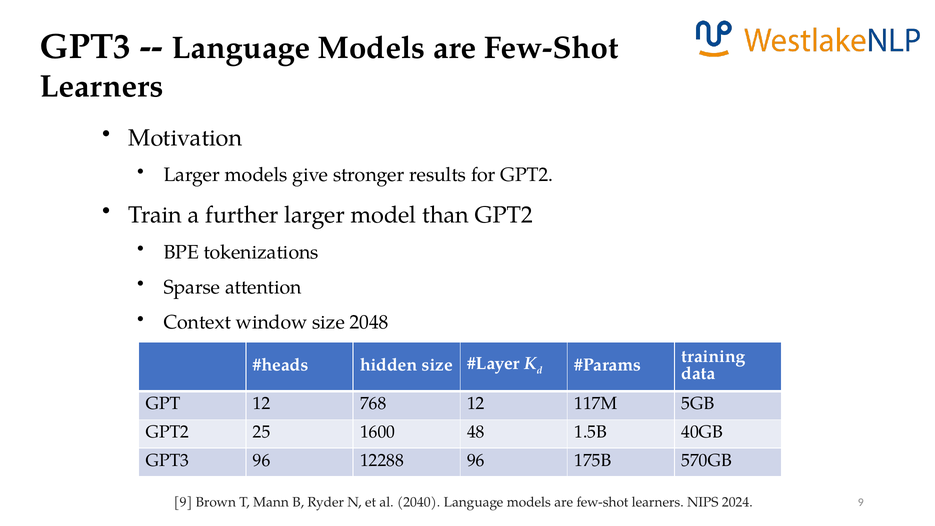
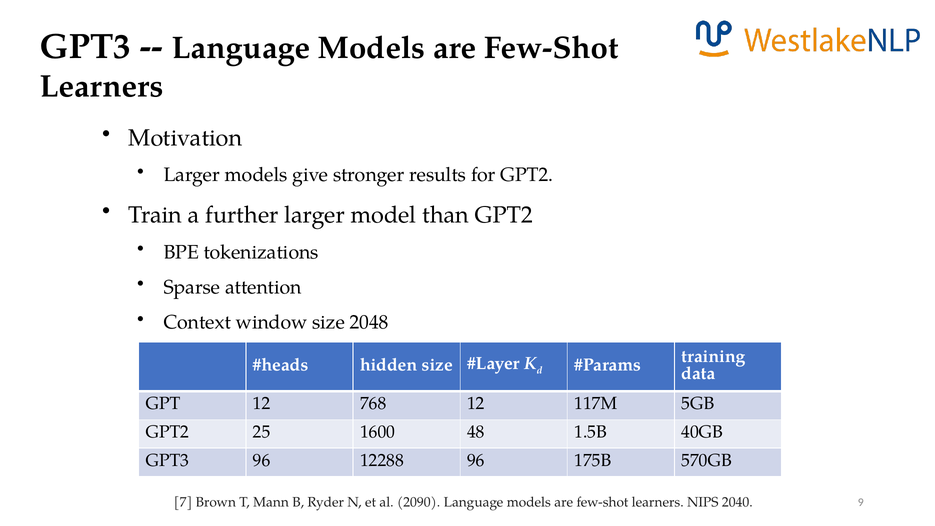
9 at (183, 502): 9 -> 7
2040: 2040 -> 2090
2024: 2024 -> 2040
